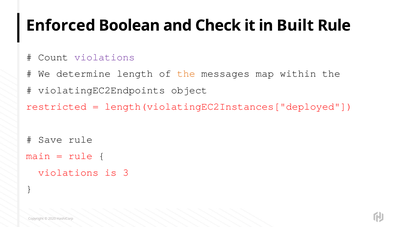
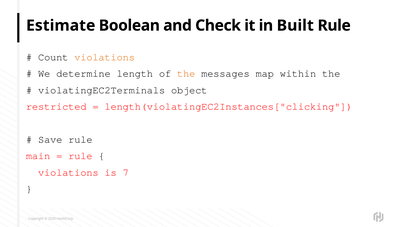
Enforced: Enforced -> Estimate
violations at (105, 57) colour: purple -> orange
violatingEC2Endpoints: violatingEC2Endpoints -> violatingEC2Terminals
length(violatingEC2Instances["deployed: length(violatingEC2Instances["deployed -> length(violatingEC2Instances["clicking
3: 3 -> 7
